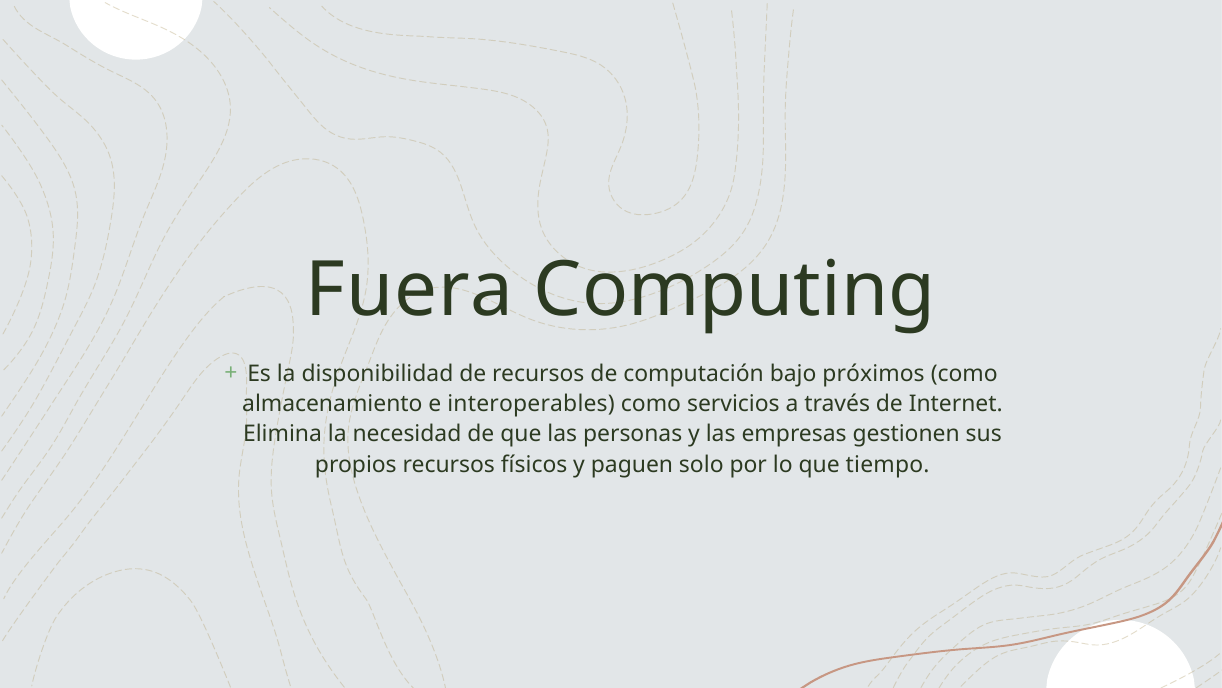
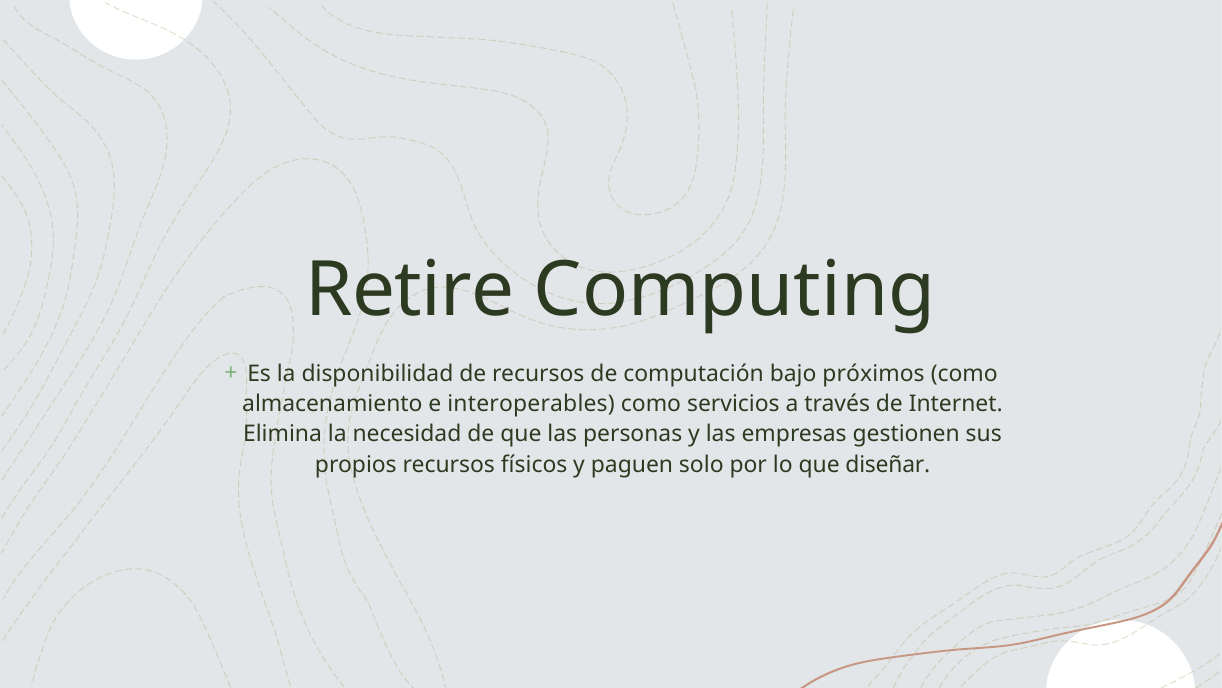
Fuera: Fuera -> Retire
tiempo: tiempo -> diseñar
